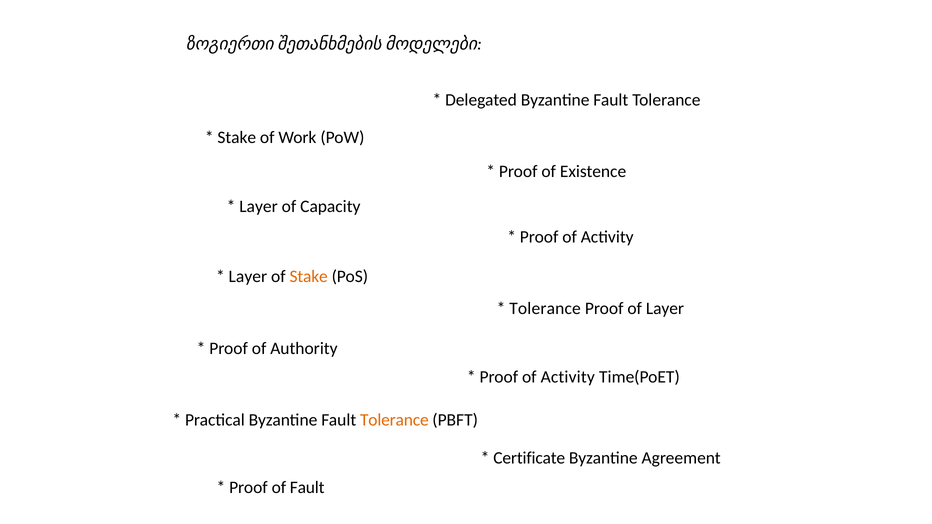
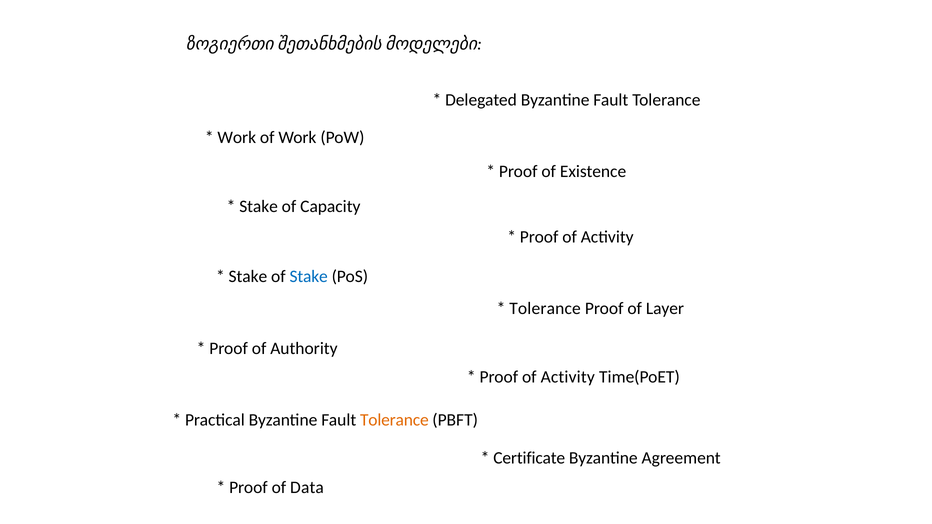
Stake at (237, 138): Stake -> Work
Layer at (259, 207): Layer -> Stake
Layer at (248, 277): Layer -> Stake
Stake at (309, 277) colour: orange -> blue
of Fault: Fault -> Data
